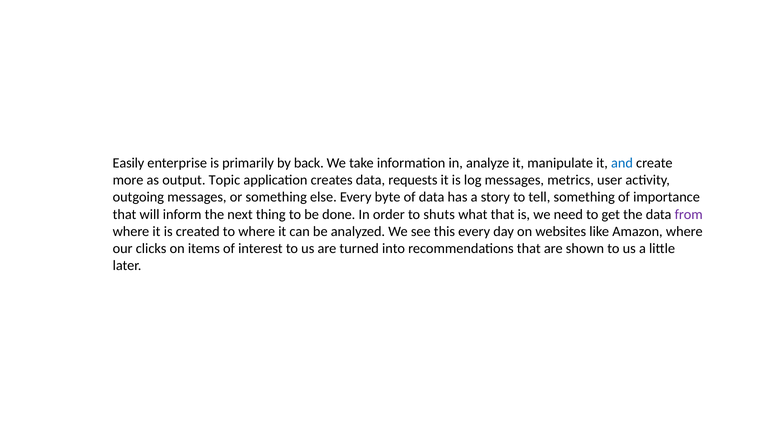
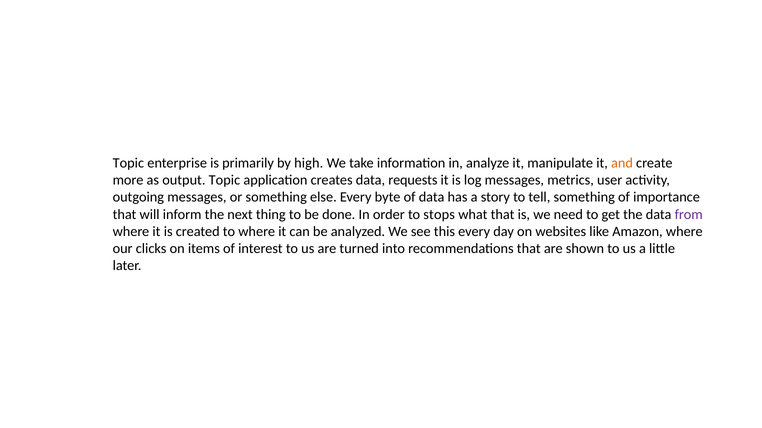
Easily at (128, 163): Easily -> Topic
back: back -> high
and colour: blue -> orange
shuts: shuts -> stops
